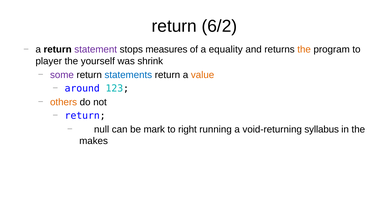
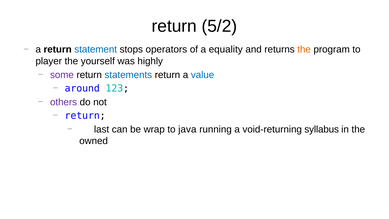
6/2: 6/2 -> 5/2
statement colour: purple -> blue
measures: measures -> operators
shrink: shrink -> highly
value colour: orange -> blue
others colour: orange -> purple
null: null -> last
mark: mark -> wrap
right: right -> java
makes: makes -> owned
